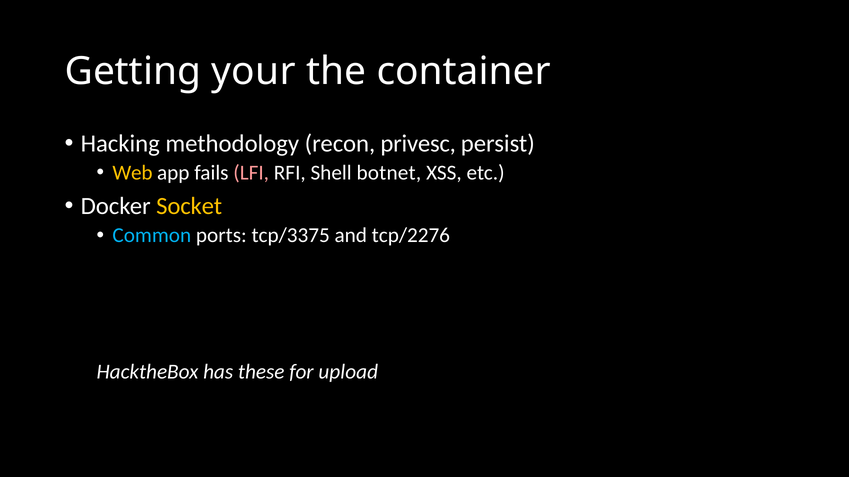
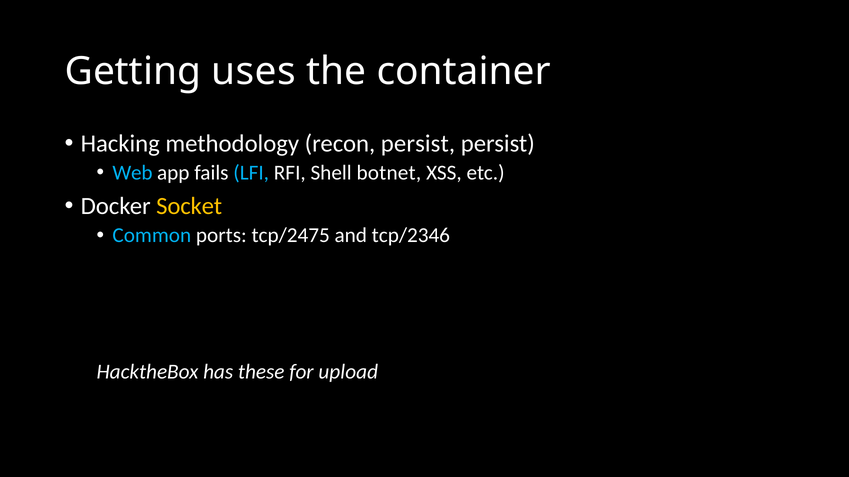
your: your -> uses
recon privesc: privesc -> persist
Web colour: yellow -> light blue
LFI colour: pink -> light blue
tcp/3375: tcp/3375 -> tcp/2475
tcp/2276: tcp/2276 -> tcp/2346
